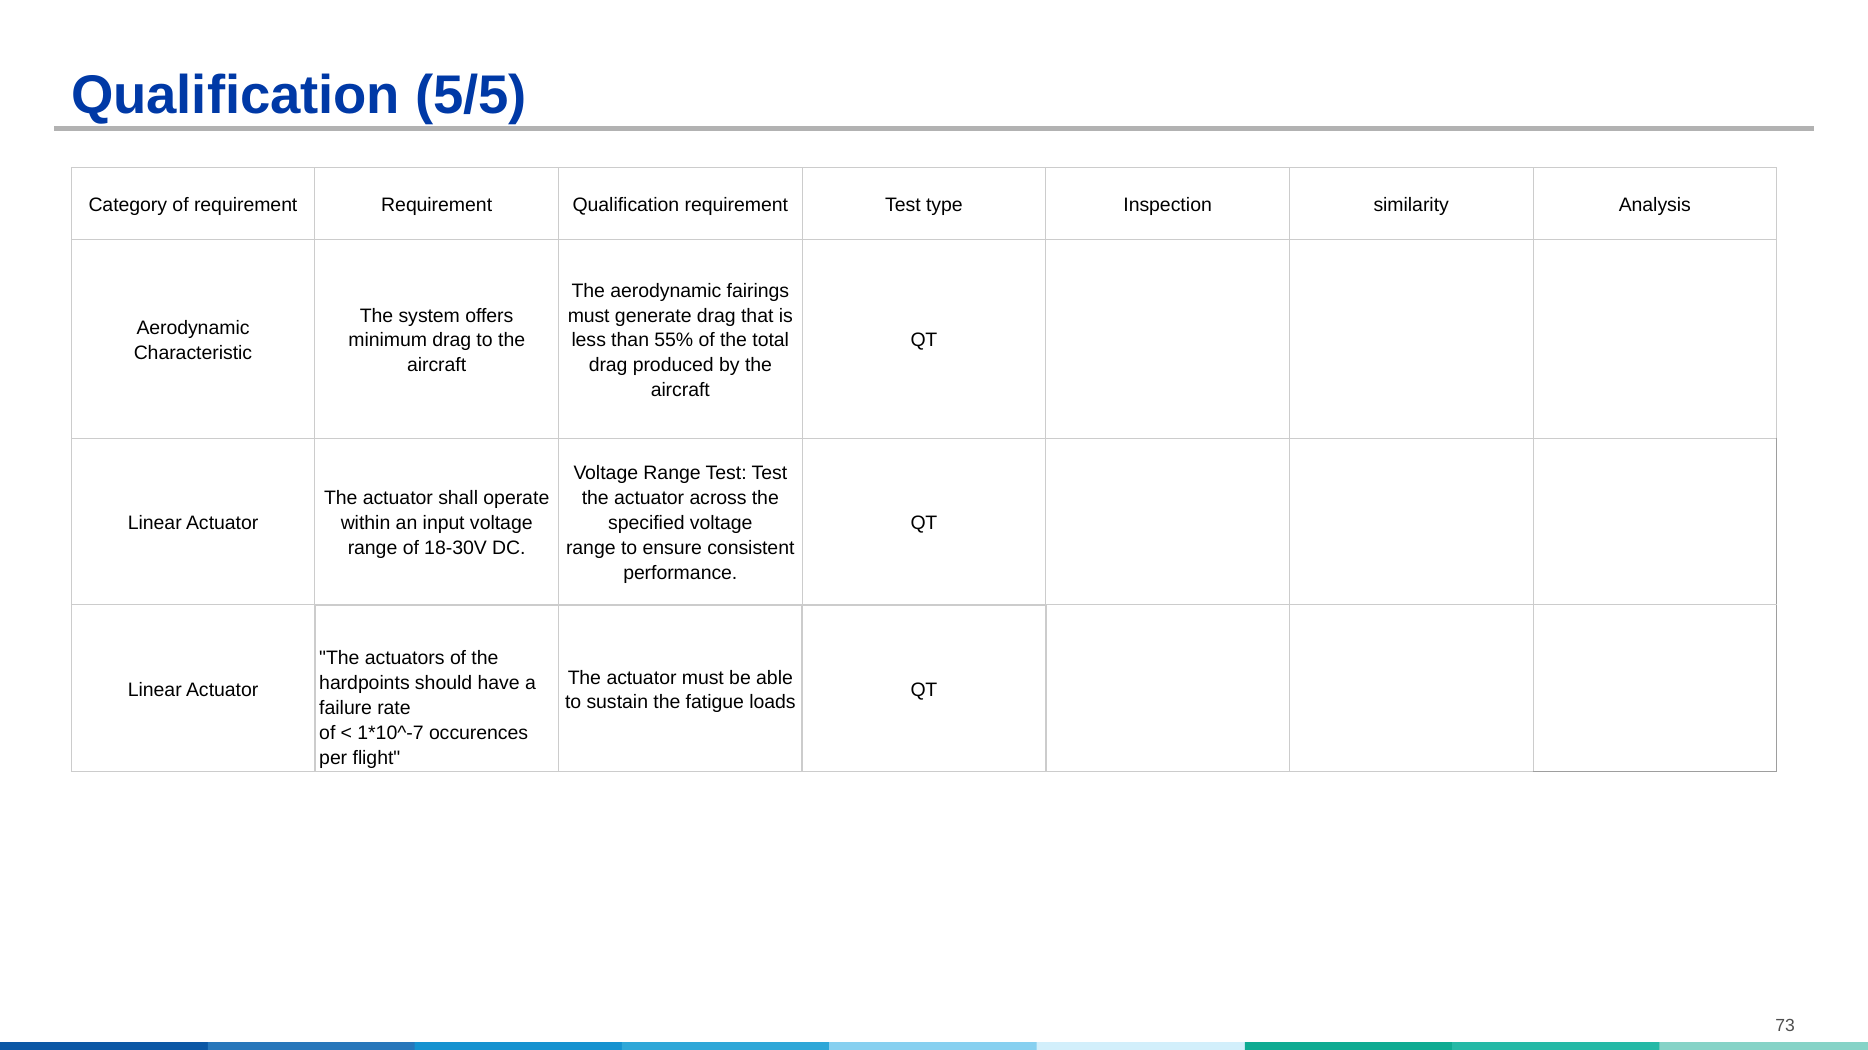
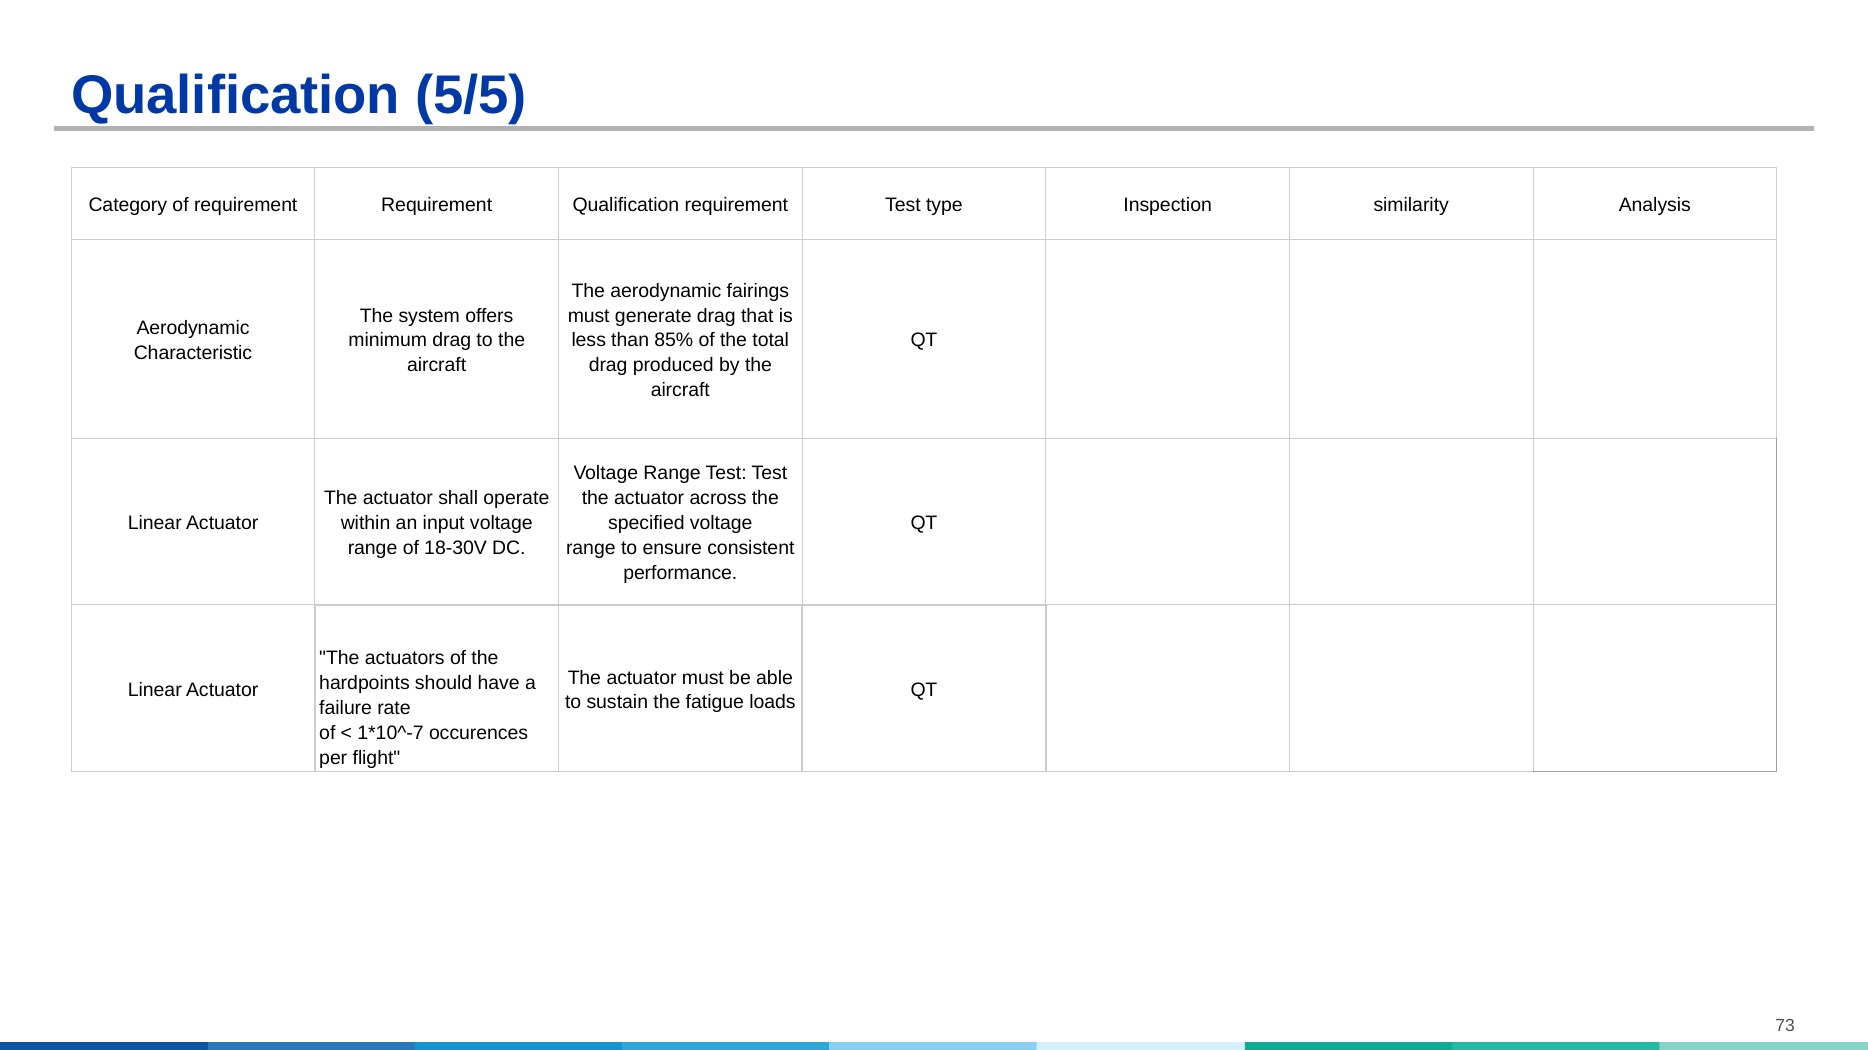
55%: 55% -> 85%
